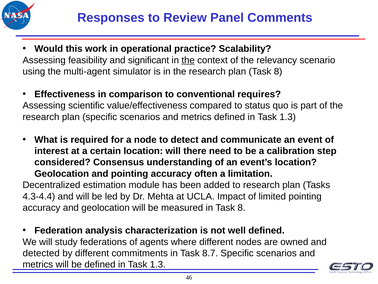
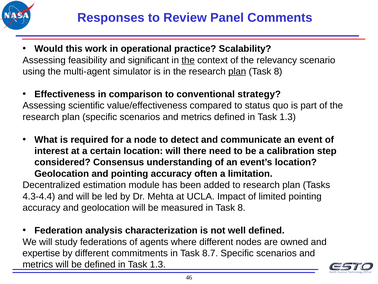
plan at (237, 71) underline: none -> present
requires: requires -> strategy
detected: detected -> expertise
